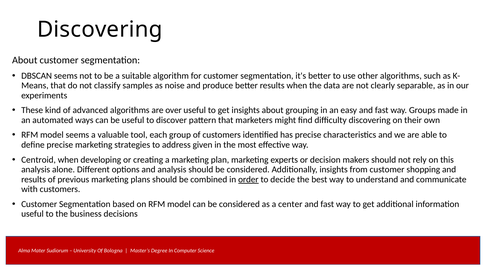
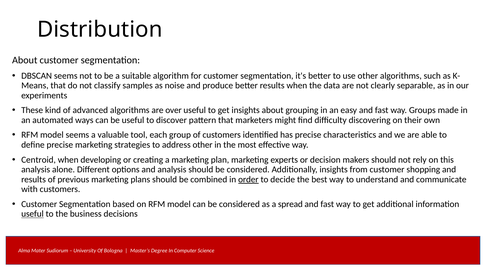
Discovering at (100, 30): Discovering -> Distribution
address given: given -> other
center: center -> spread
useful at (32, 214) underline: none -> present
